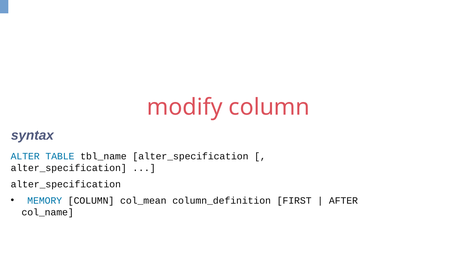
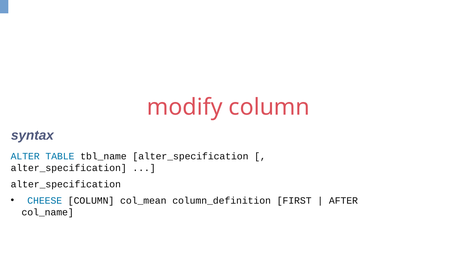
MEMORY: MEMORY -> CHEESE
